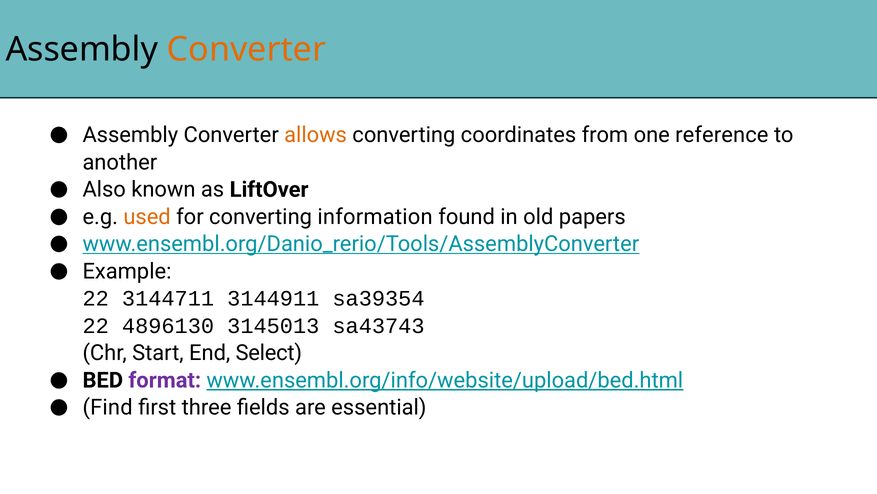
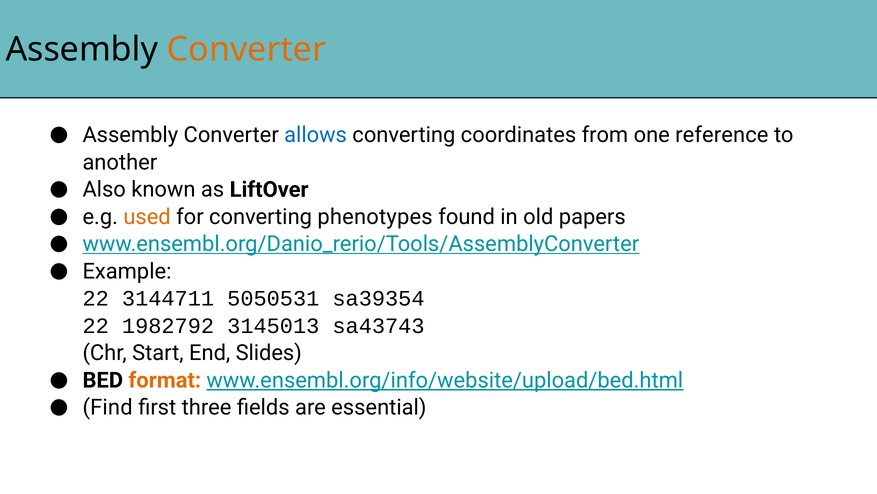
allows colour: orange -> blue
information: information -> phenotypes
3144911: 3144911 -> 5050531
4896130: 4896130 -> 1982792
Select: Select -> Slides
format colour: purple -> orange
